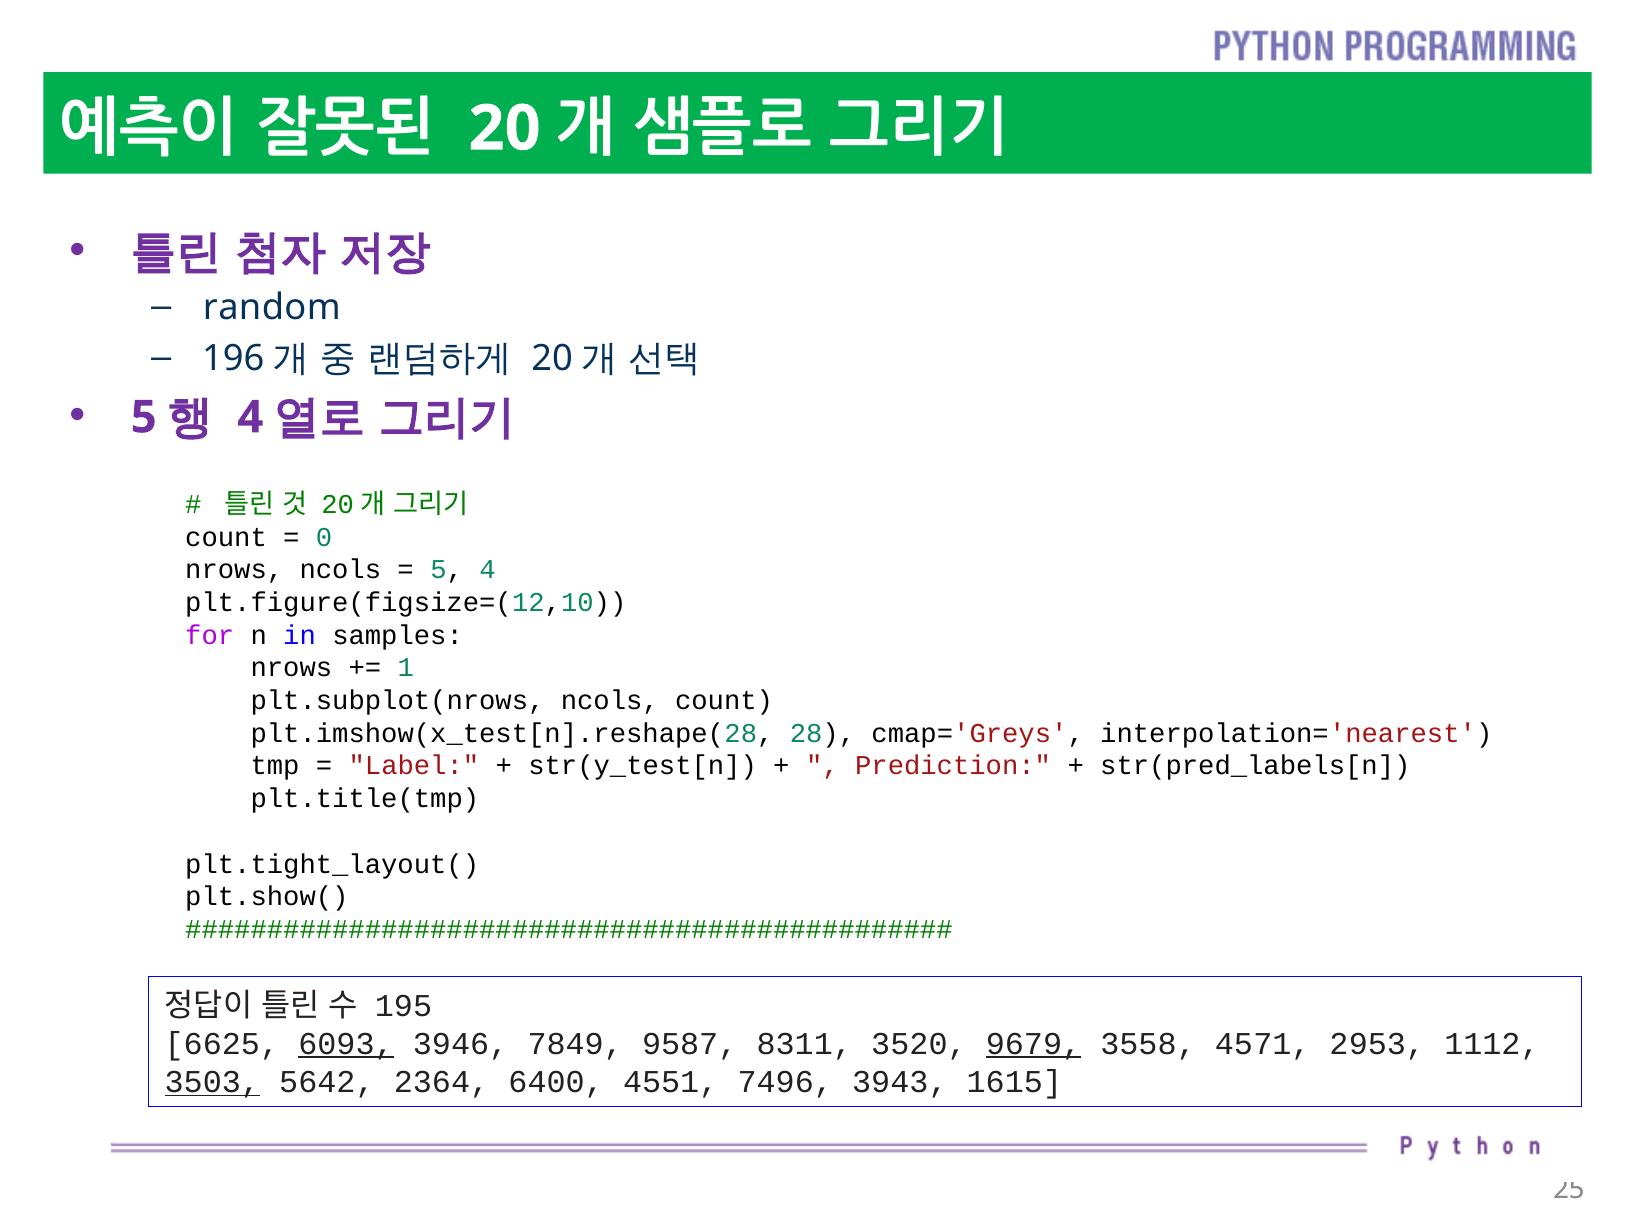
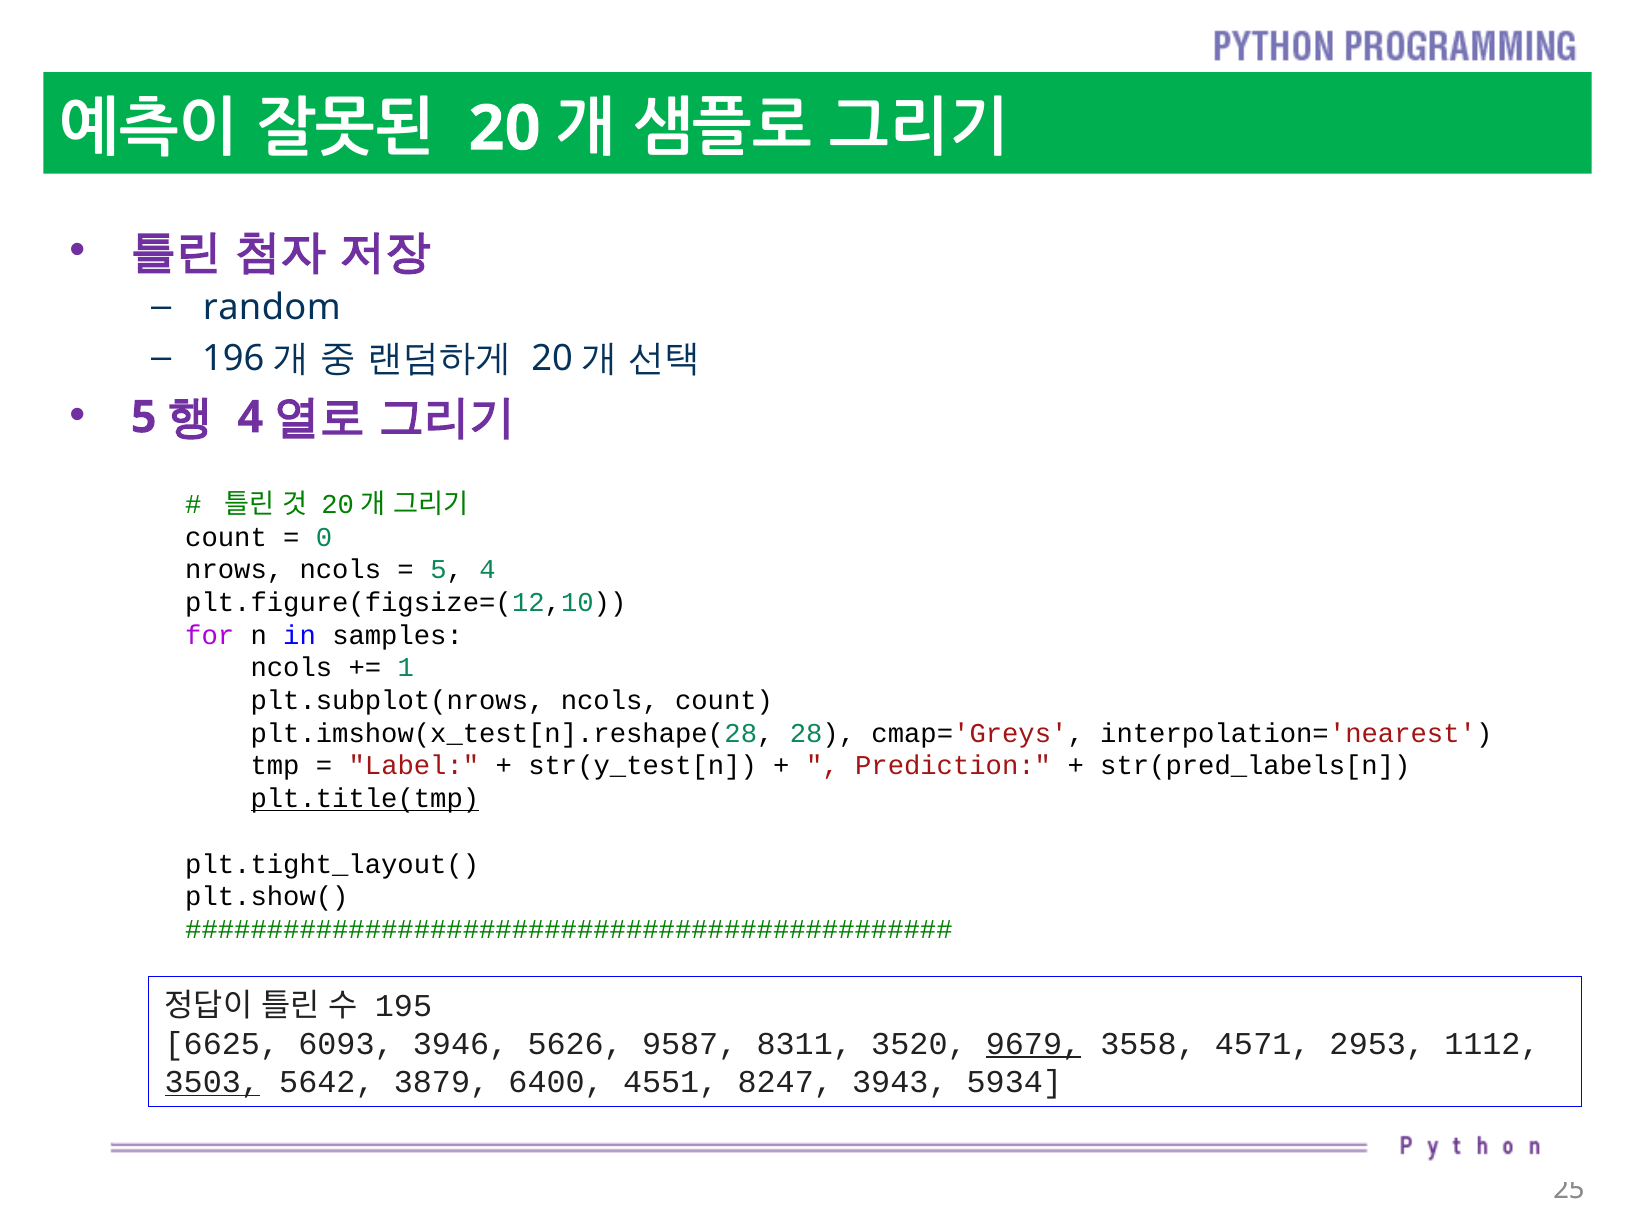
nrows at (291, 668): nrows -> ncols
plt.title(tmp underline: none -> present
6093 underline: present -> none
7849: 7849 -> 5626
2364: 2364 -> 3879
7496: 7496 -> 8247
1615: 1615 -> 5934
